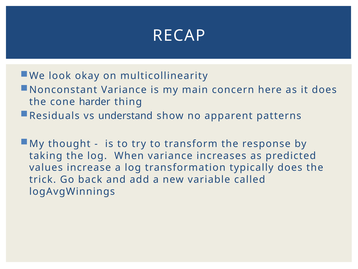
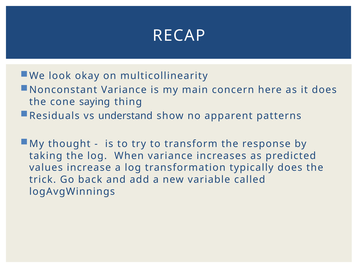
harder: harder -> saying
